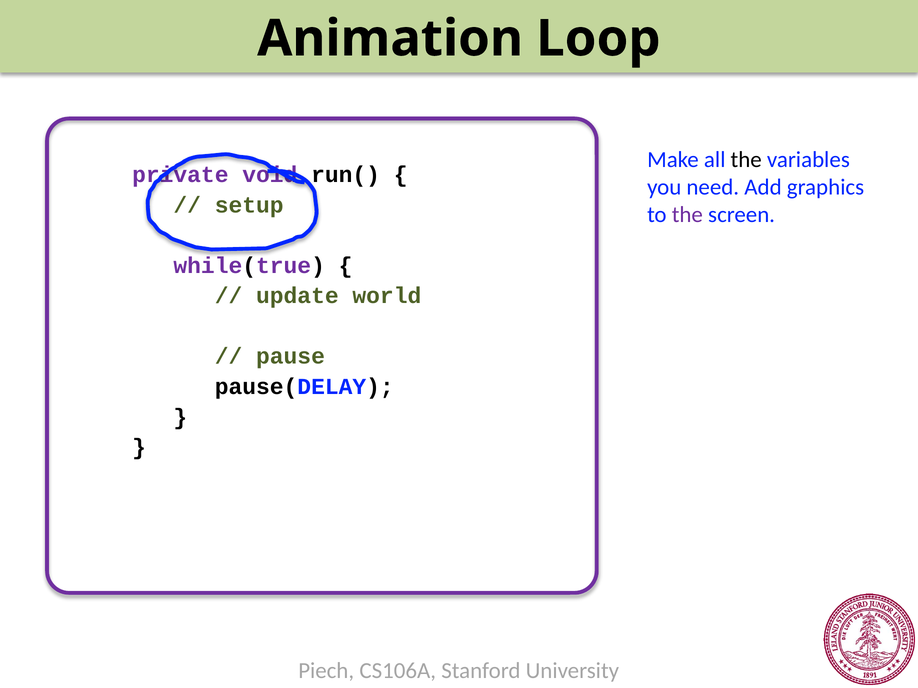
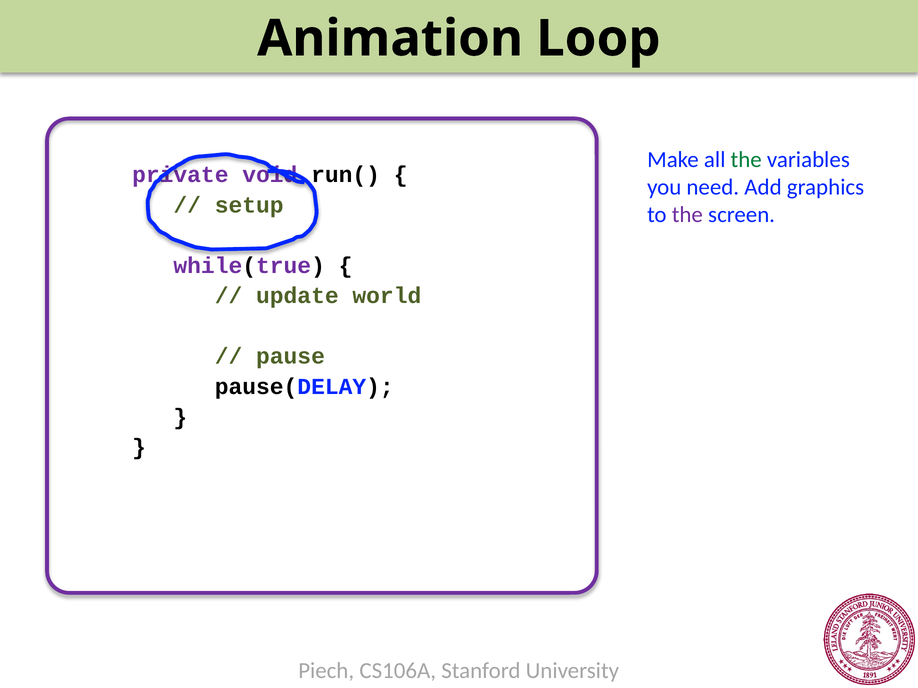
the at (746, 160) colour: black -> green
